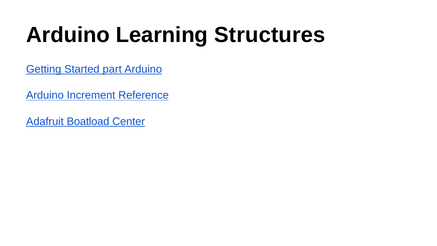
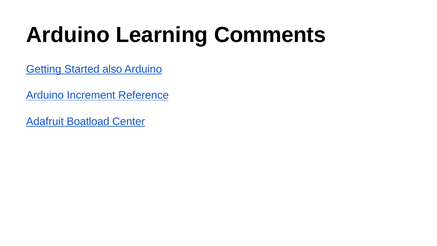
Structures: Structures -> Comments
part: part -> also
